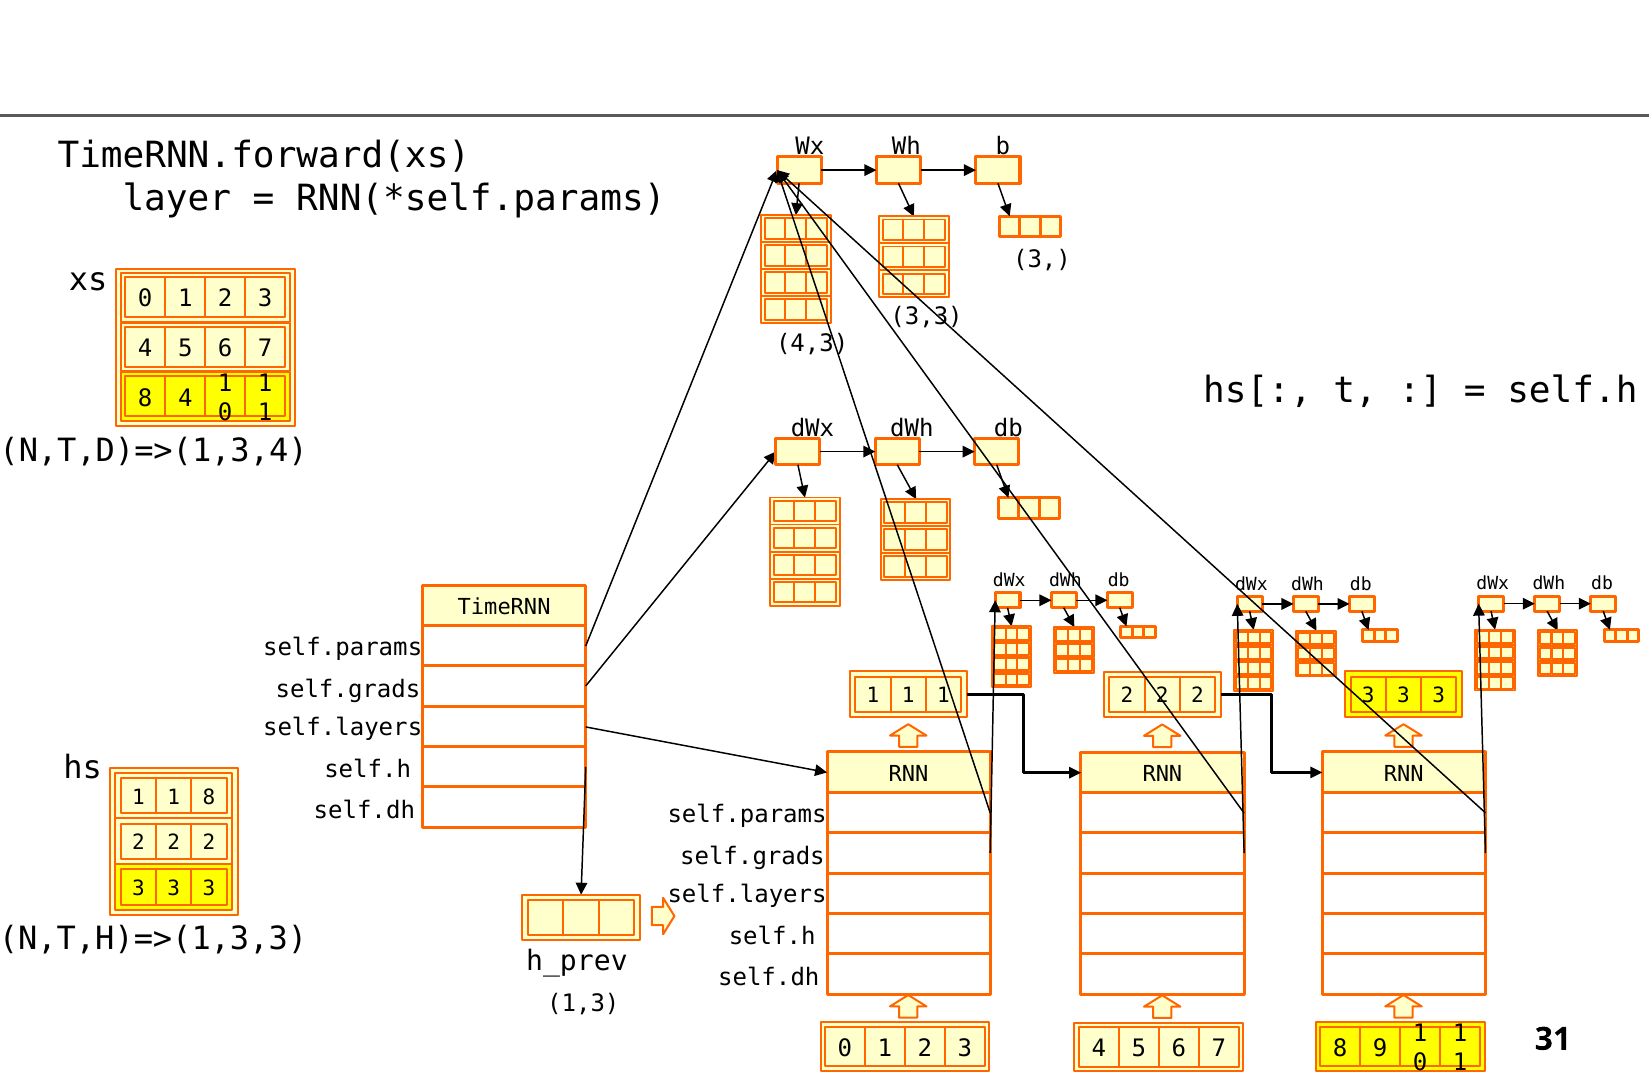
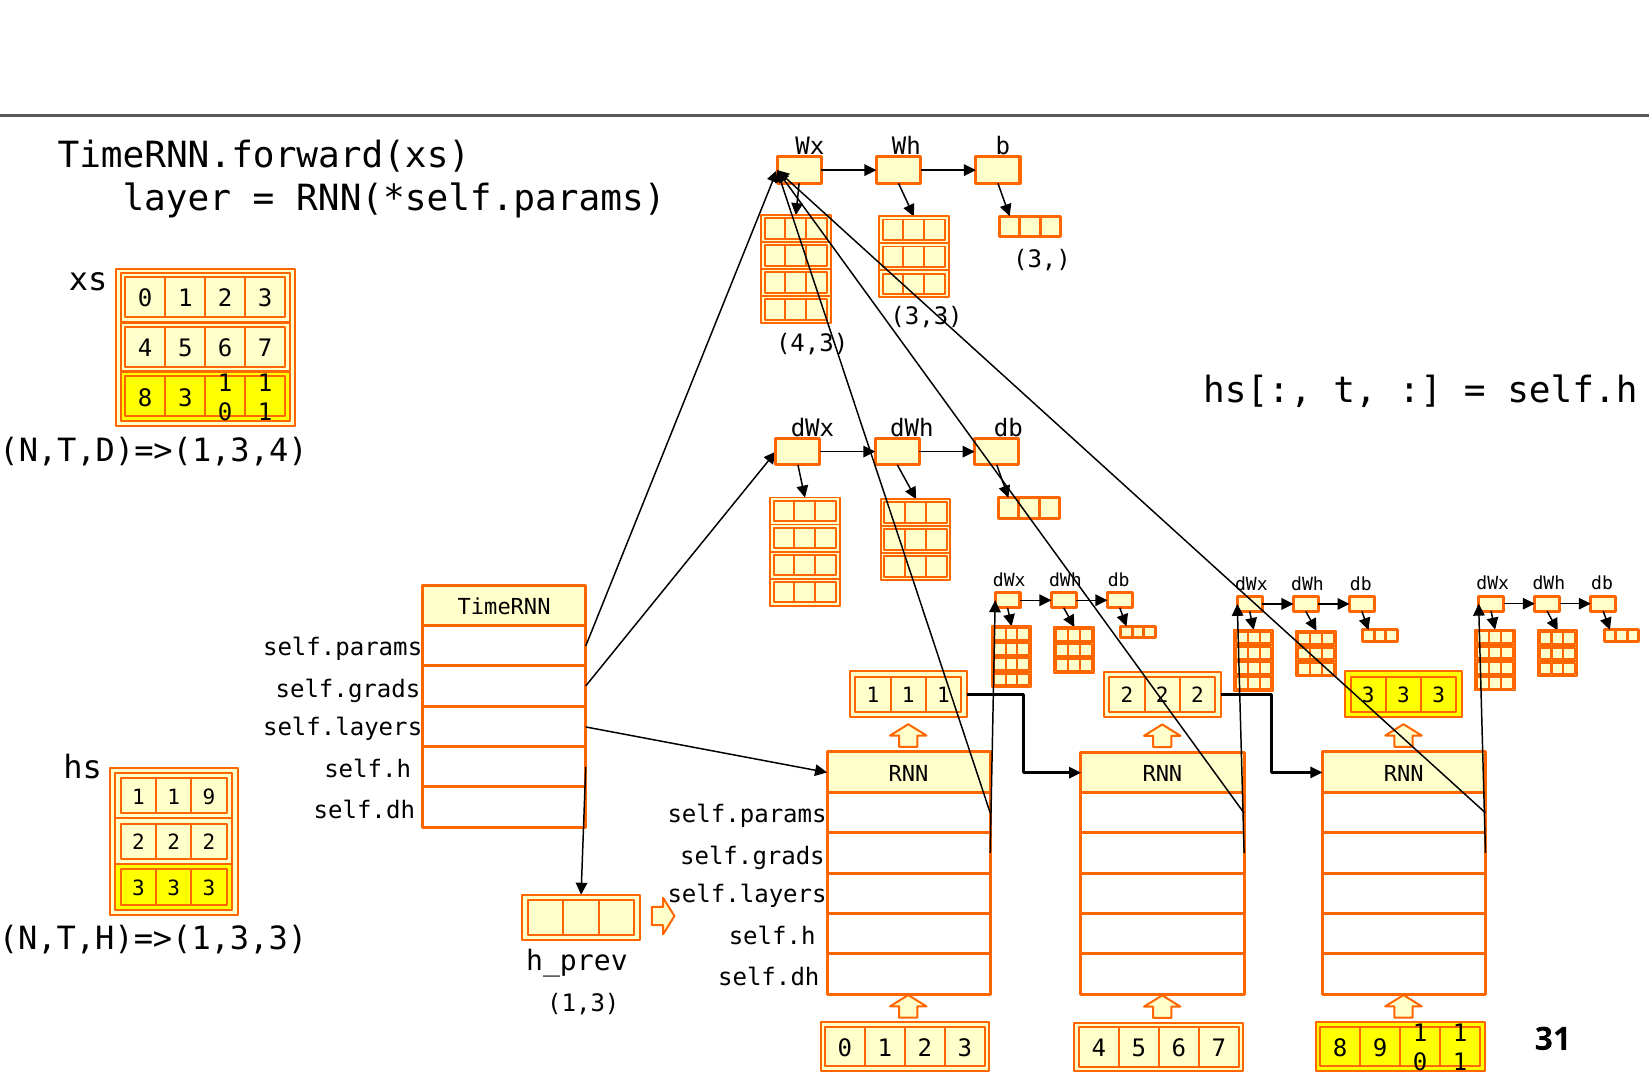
8 4: 4 -> 3
1 8: 8 -> 9
